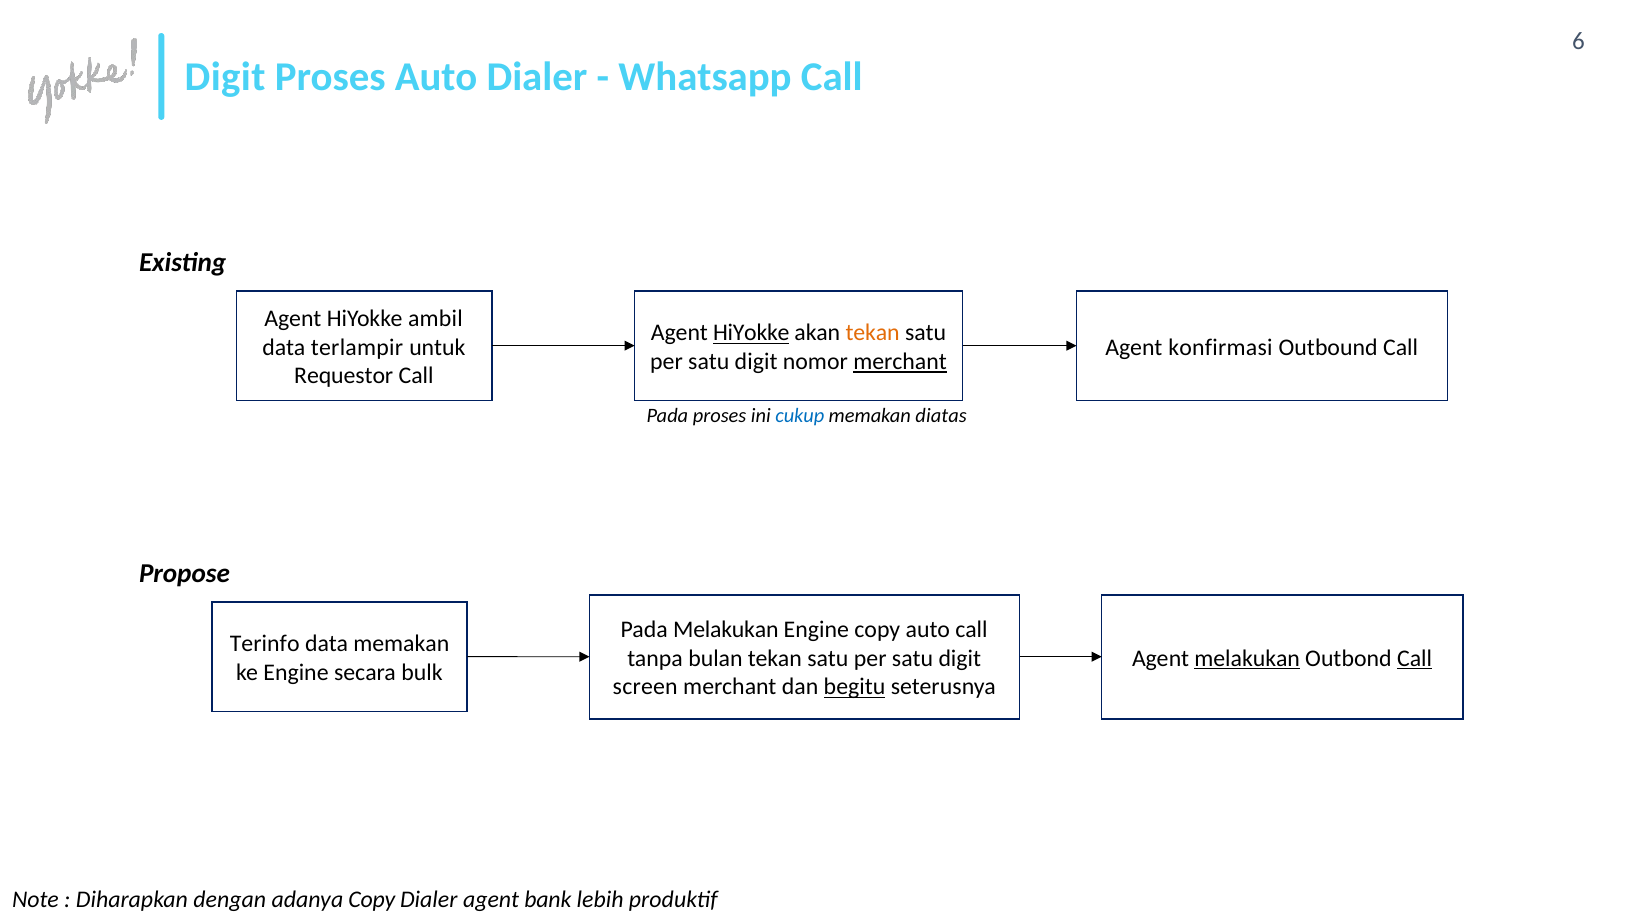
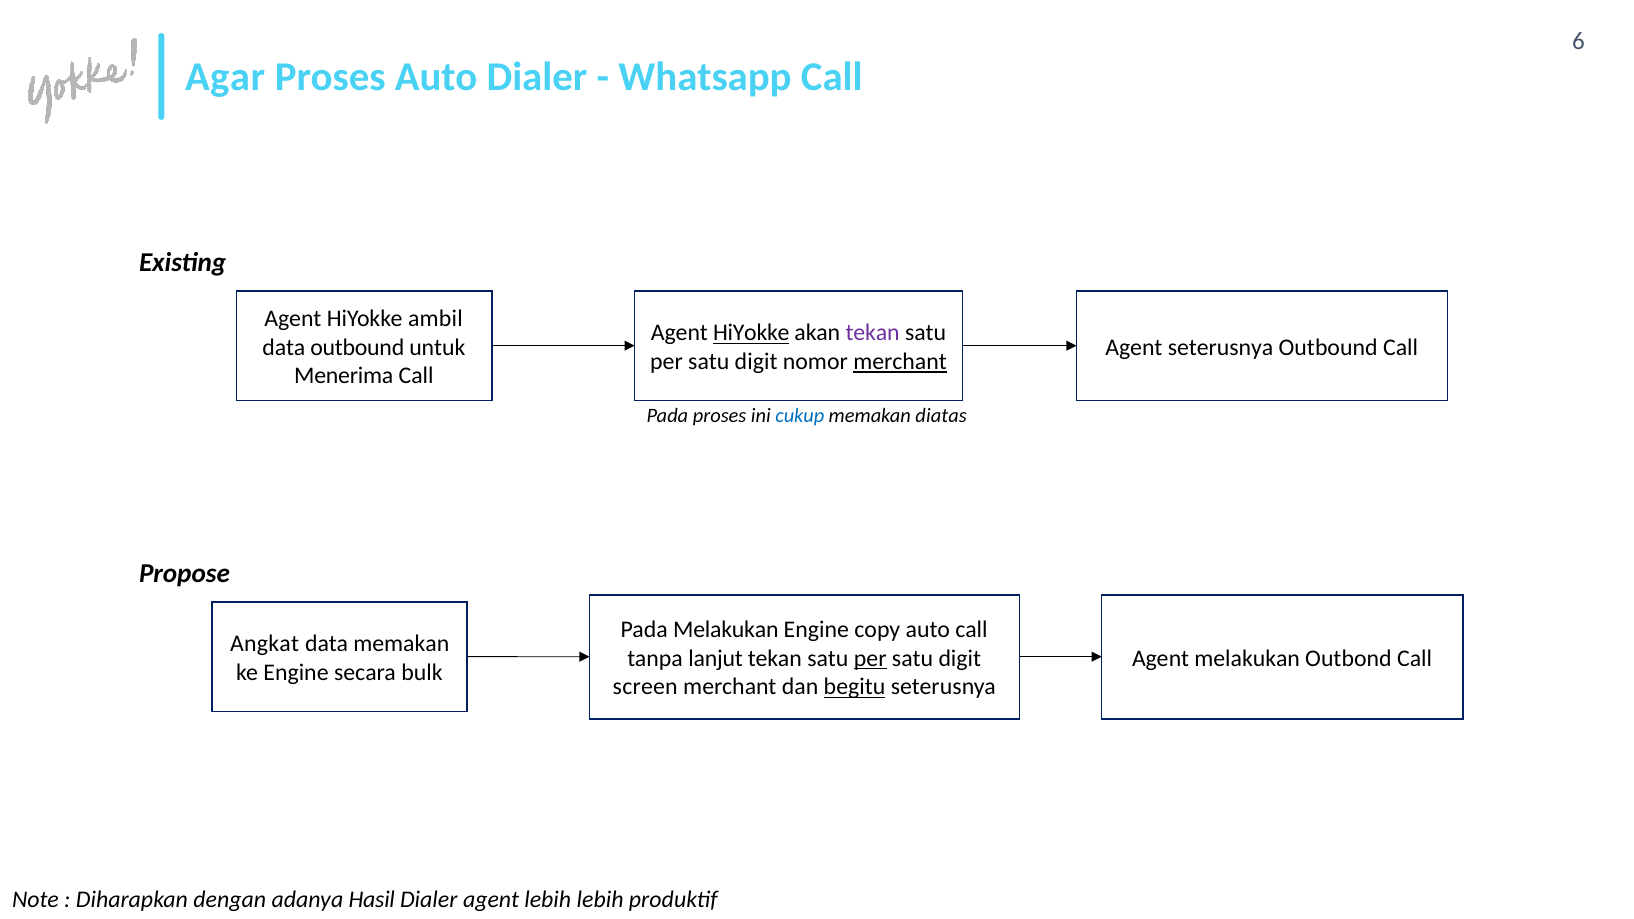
Digit at (225, 77): Digit -> Agar
tekan at (873, 333) colour: orange -> purple
data terlampir: terlampir -> outbound
Agent konfirmasi: konfirmasi -> seterusnya
Requestor: Requestor -> Menerima
Terinfo: Terinfo -> Angkat
bulan: bulan -> lanjut
per at (870, 658) underline: none -> present
melakukan at (1247, 658) underline: present -> none
Call at (1415, 658) underline: present -> none
adanya Copy: Copy -> Hasil
agent bank: bank -> lebih
